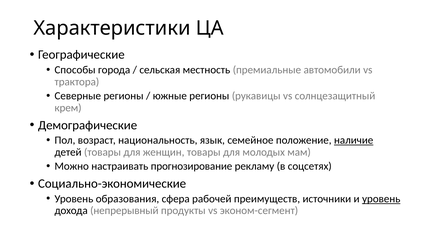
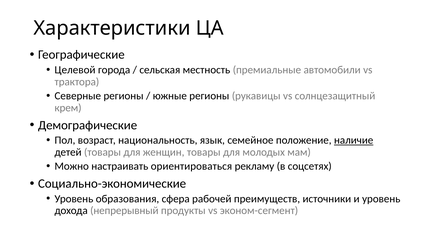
Способы: Способы -> Целевой
прогнозирование: прогнозирование -> ориентироваться
уровень at (381, 199) underline: present -> none
